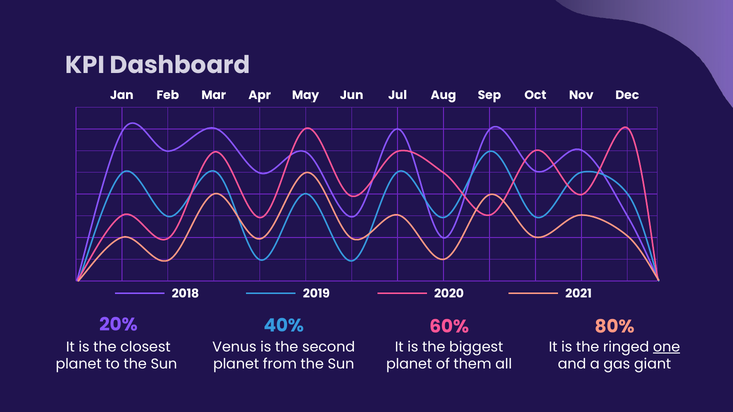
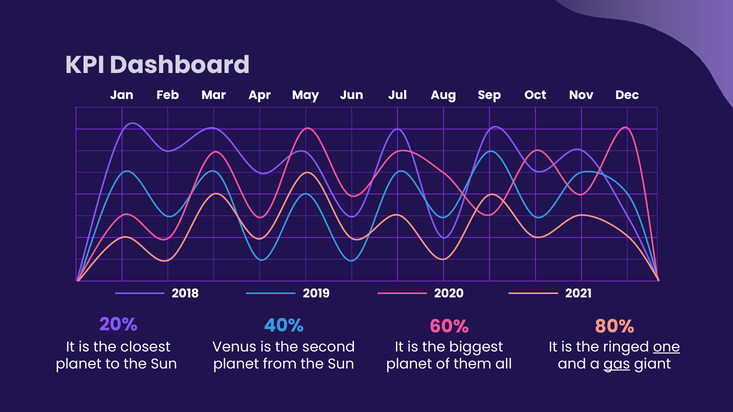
gas underline: none -> present
